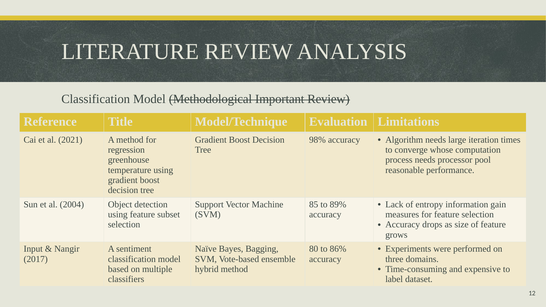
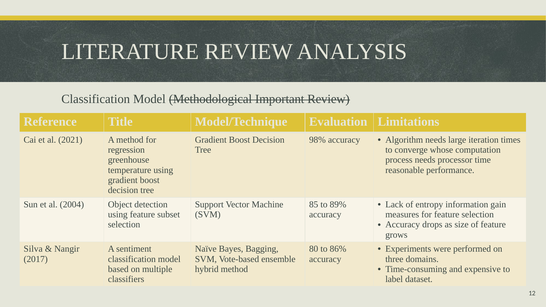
pool: pool -> time
Input: Input -> Silva
